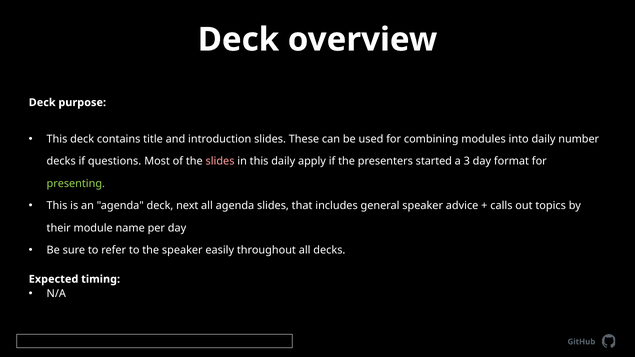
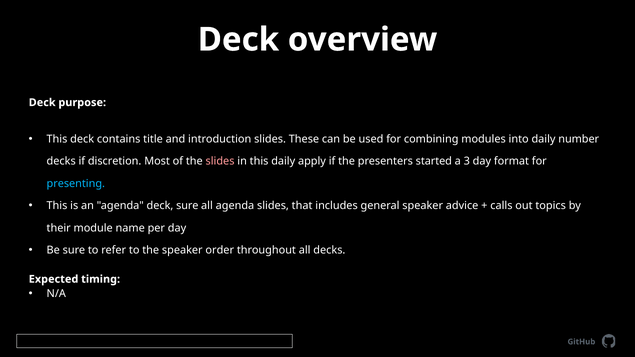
questions: questions -> discretion
presenting colour: light green -> light blue
deck next: next -> sure
easily: easily -> order
